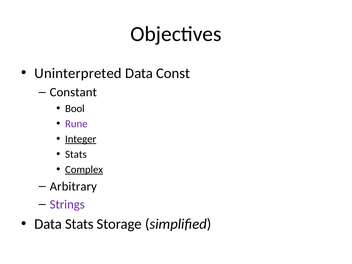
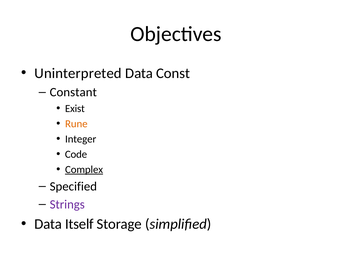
Bool: Bool -> Exist
Rune colour: purple -> orange
Integer underline: present -> none
Stats at (76, 154): Stats -> Code
Arbitrary: Arbitrary -> Specified
Data Stats: Stats -> Itself
